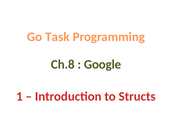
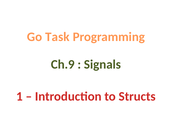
Ch.8: Ch.8 -> Ch.9
Google: Google -> Signals
